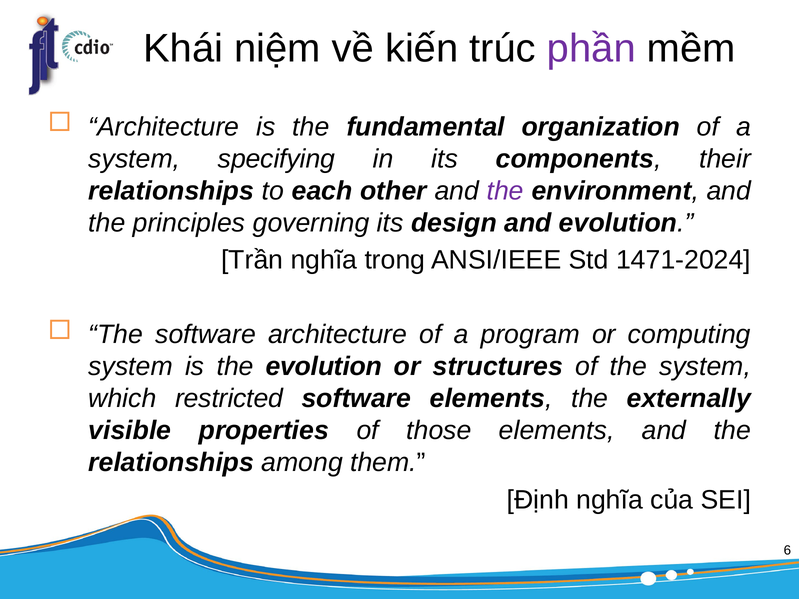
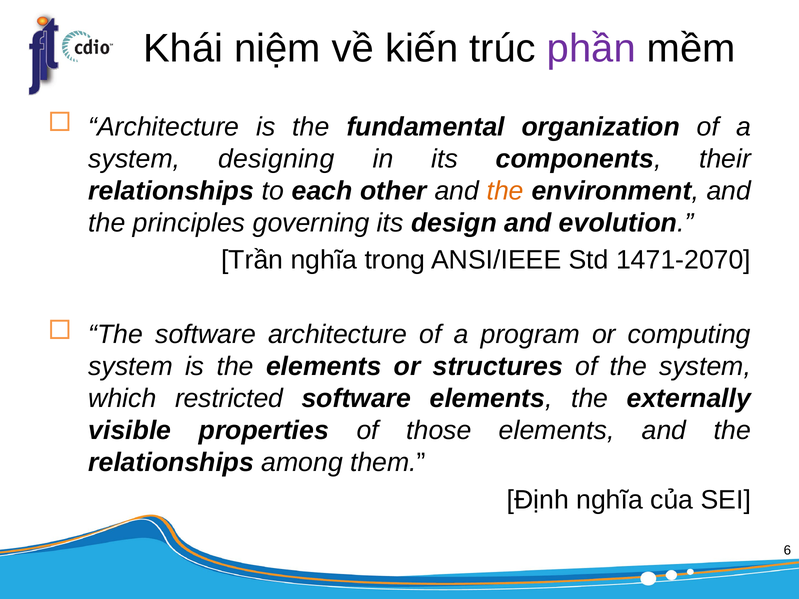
specifying: specifying -> designing
the at (505, 191) colour: purple -> orange
1471-2024: 1471-2024 -> 1471-2070
the evolution: evolution -> elements
